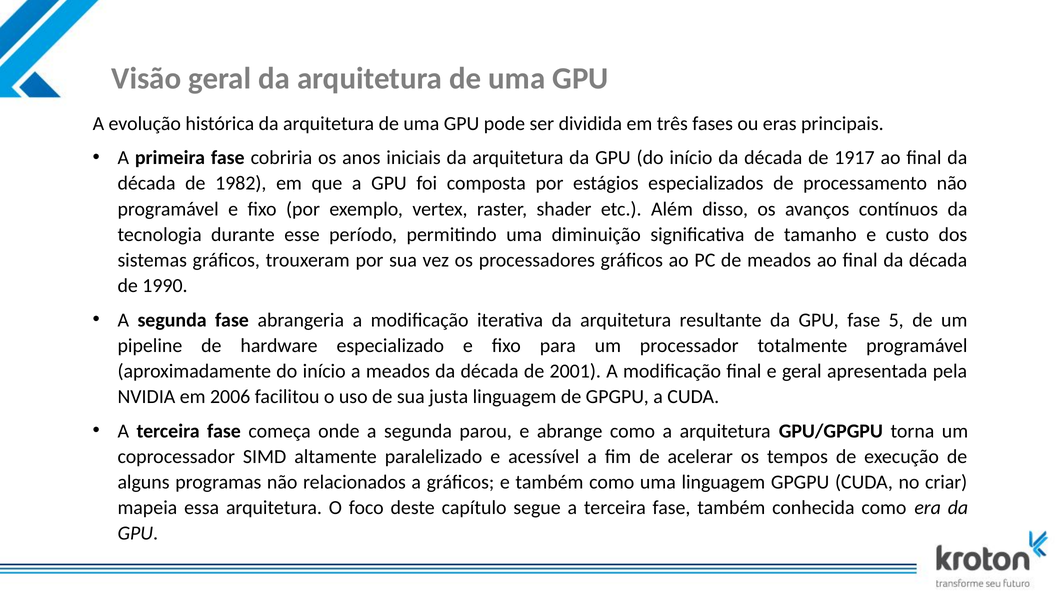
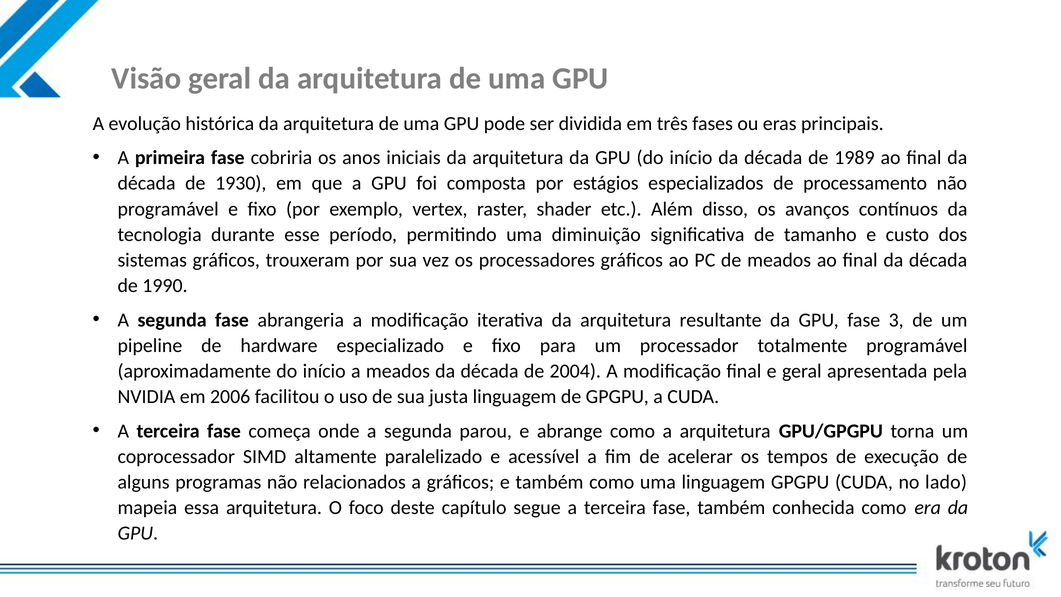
1917: 1917 -> 1989
1982: 1982 -> 1930
5: 5 -> 3
2001: 2001 -> 2004
criar: criar -> lado
